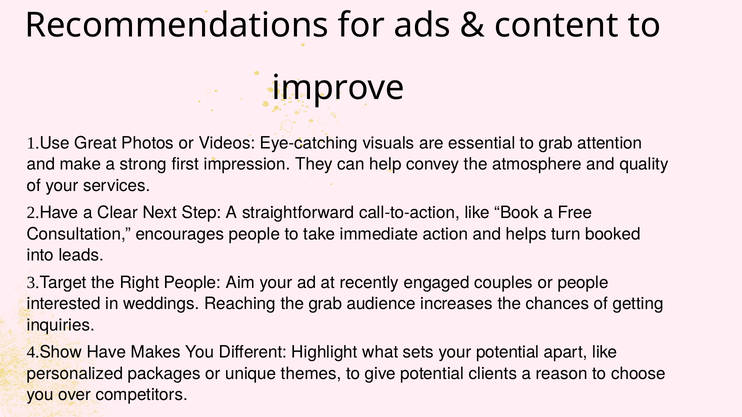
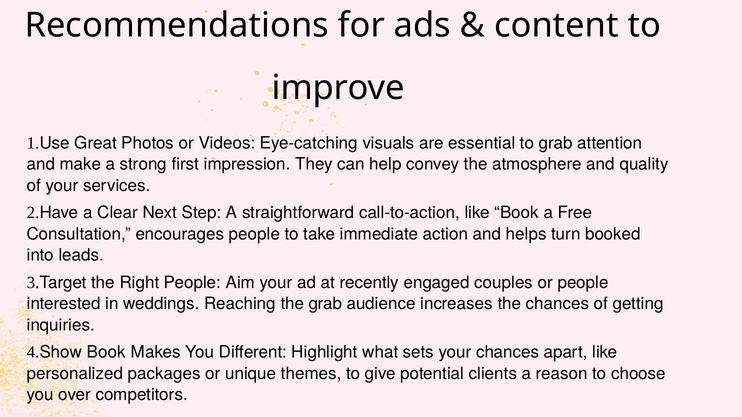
Show Have: Have -> Book
your potential: potential -> chances
